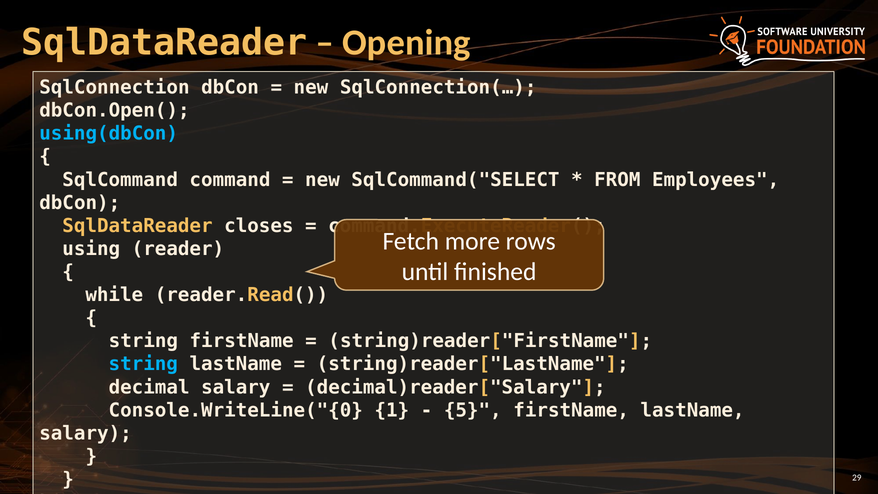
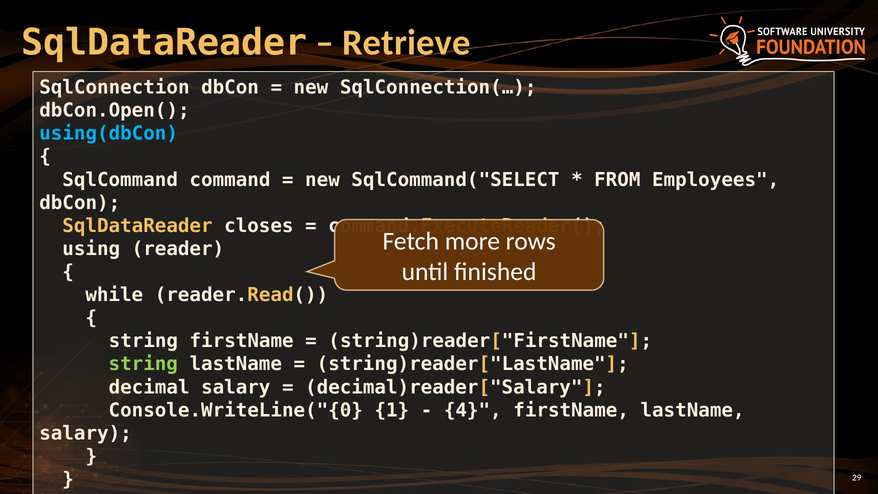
Opening: Opening -> Retrieve
string at (143, 364) colour: light blue -> light green
5: 5 -> 4
